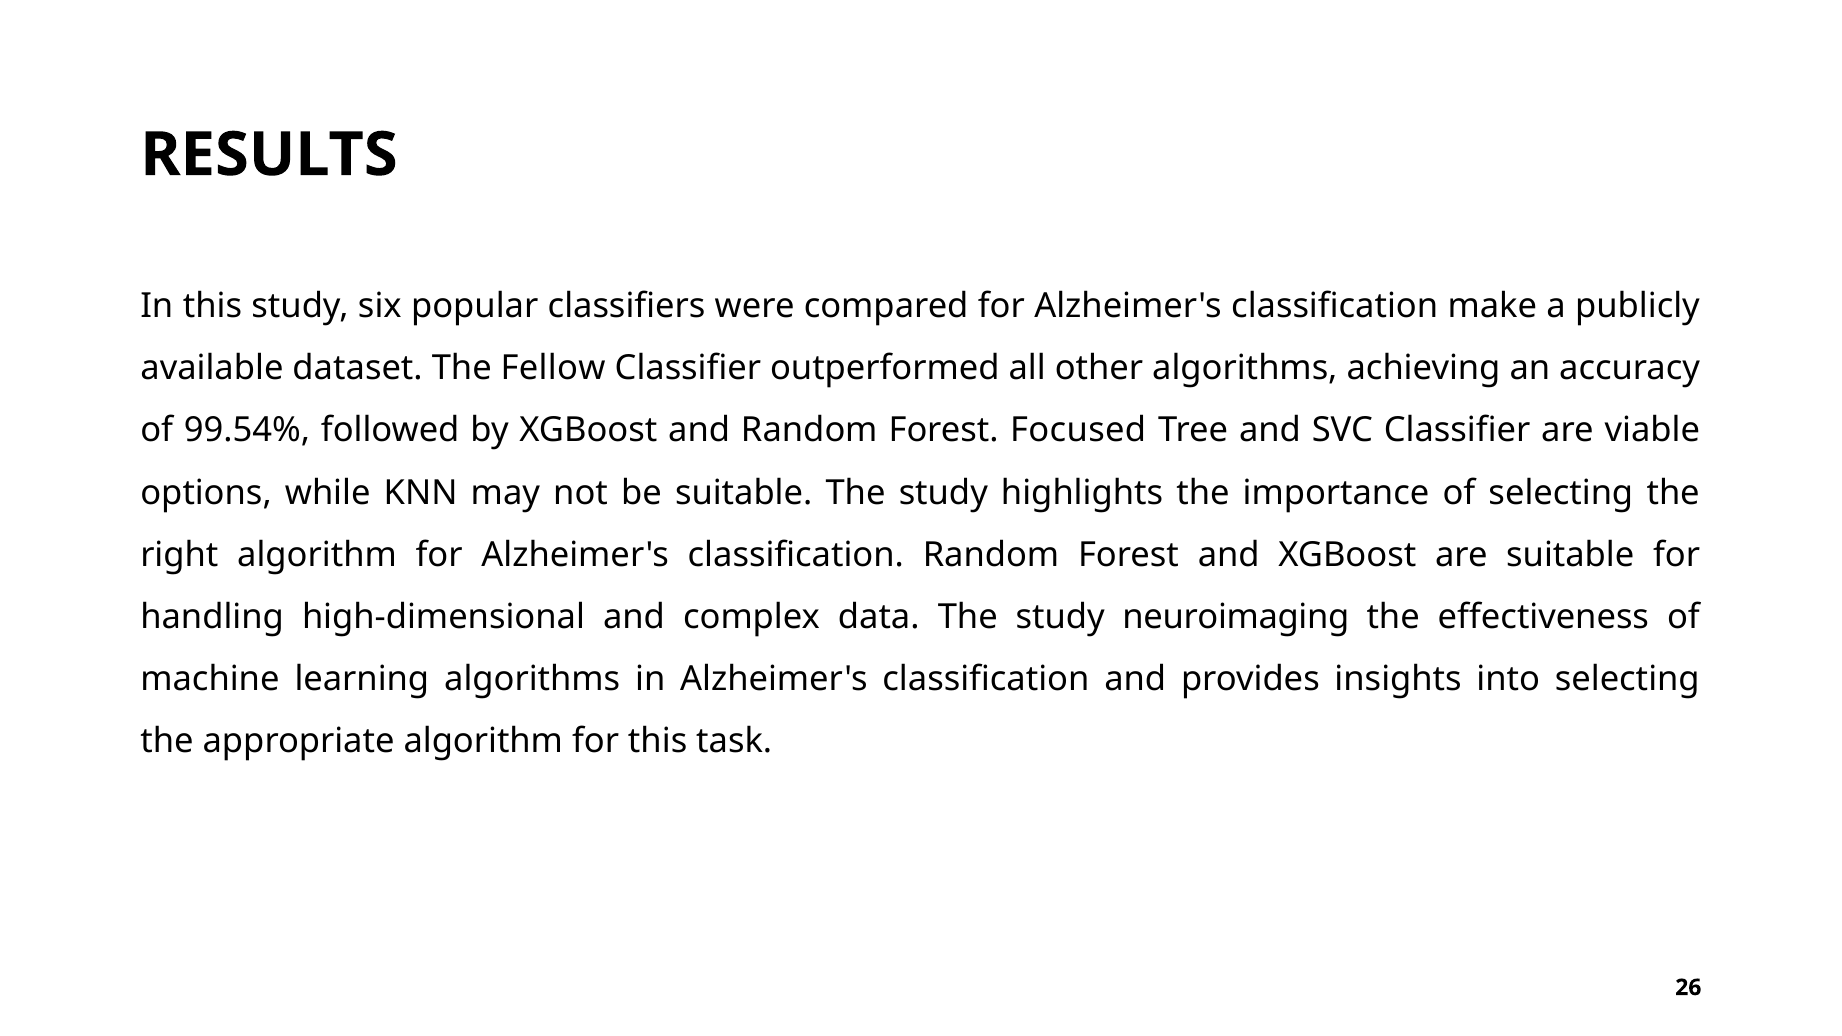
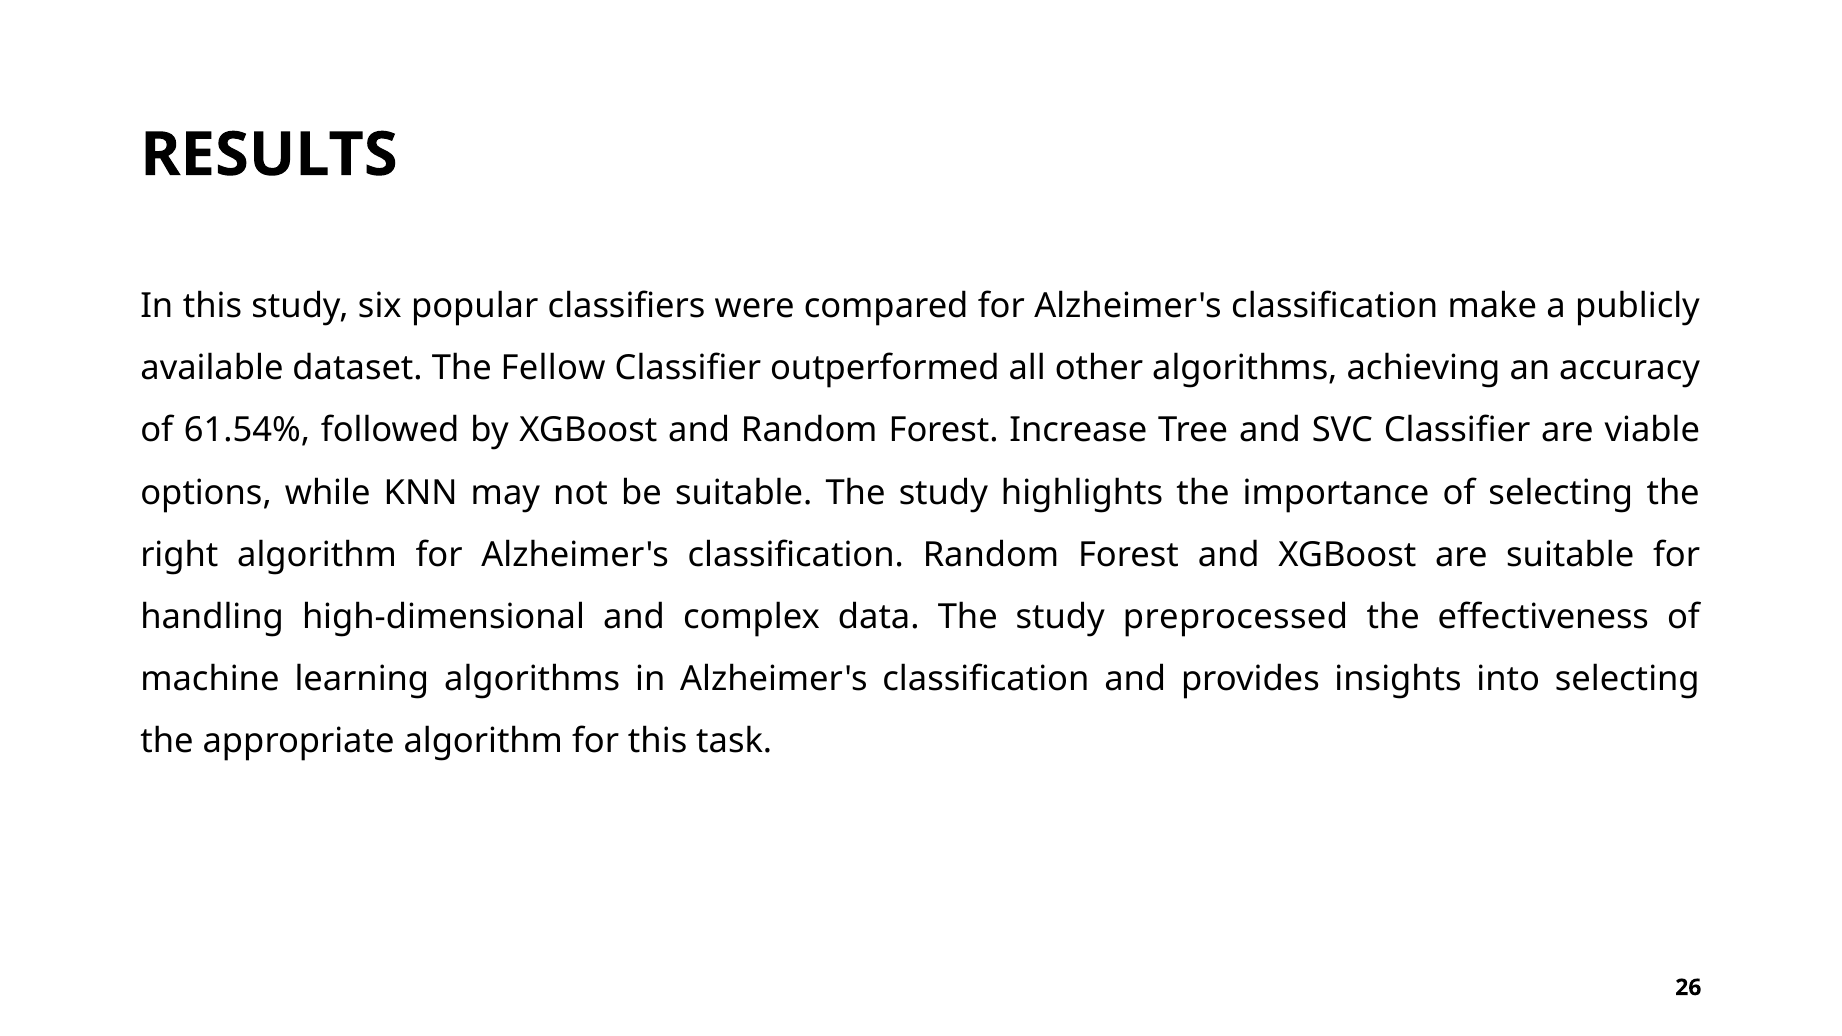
99.54%: 99.54% -> 61.54%
Focused: Focused -> Increase
neuroimaging: neuroimaging -> preprocessed
